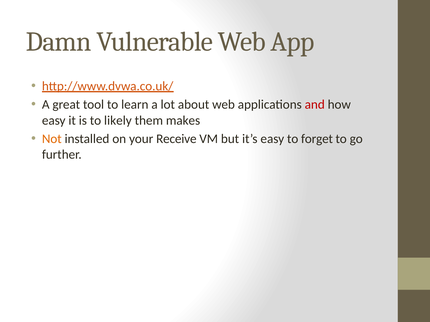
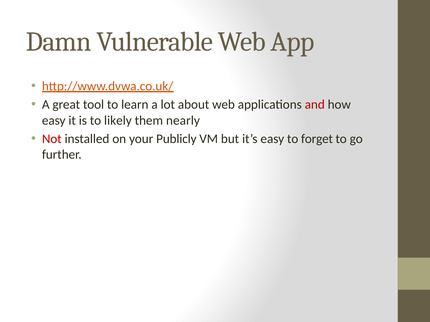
makes: makes -> nearly
Not colour: orange -> red
Receive: Receive -> Publicly
